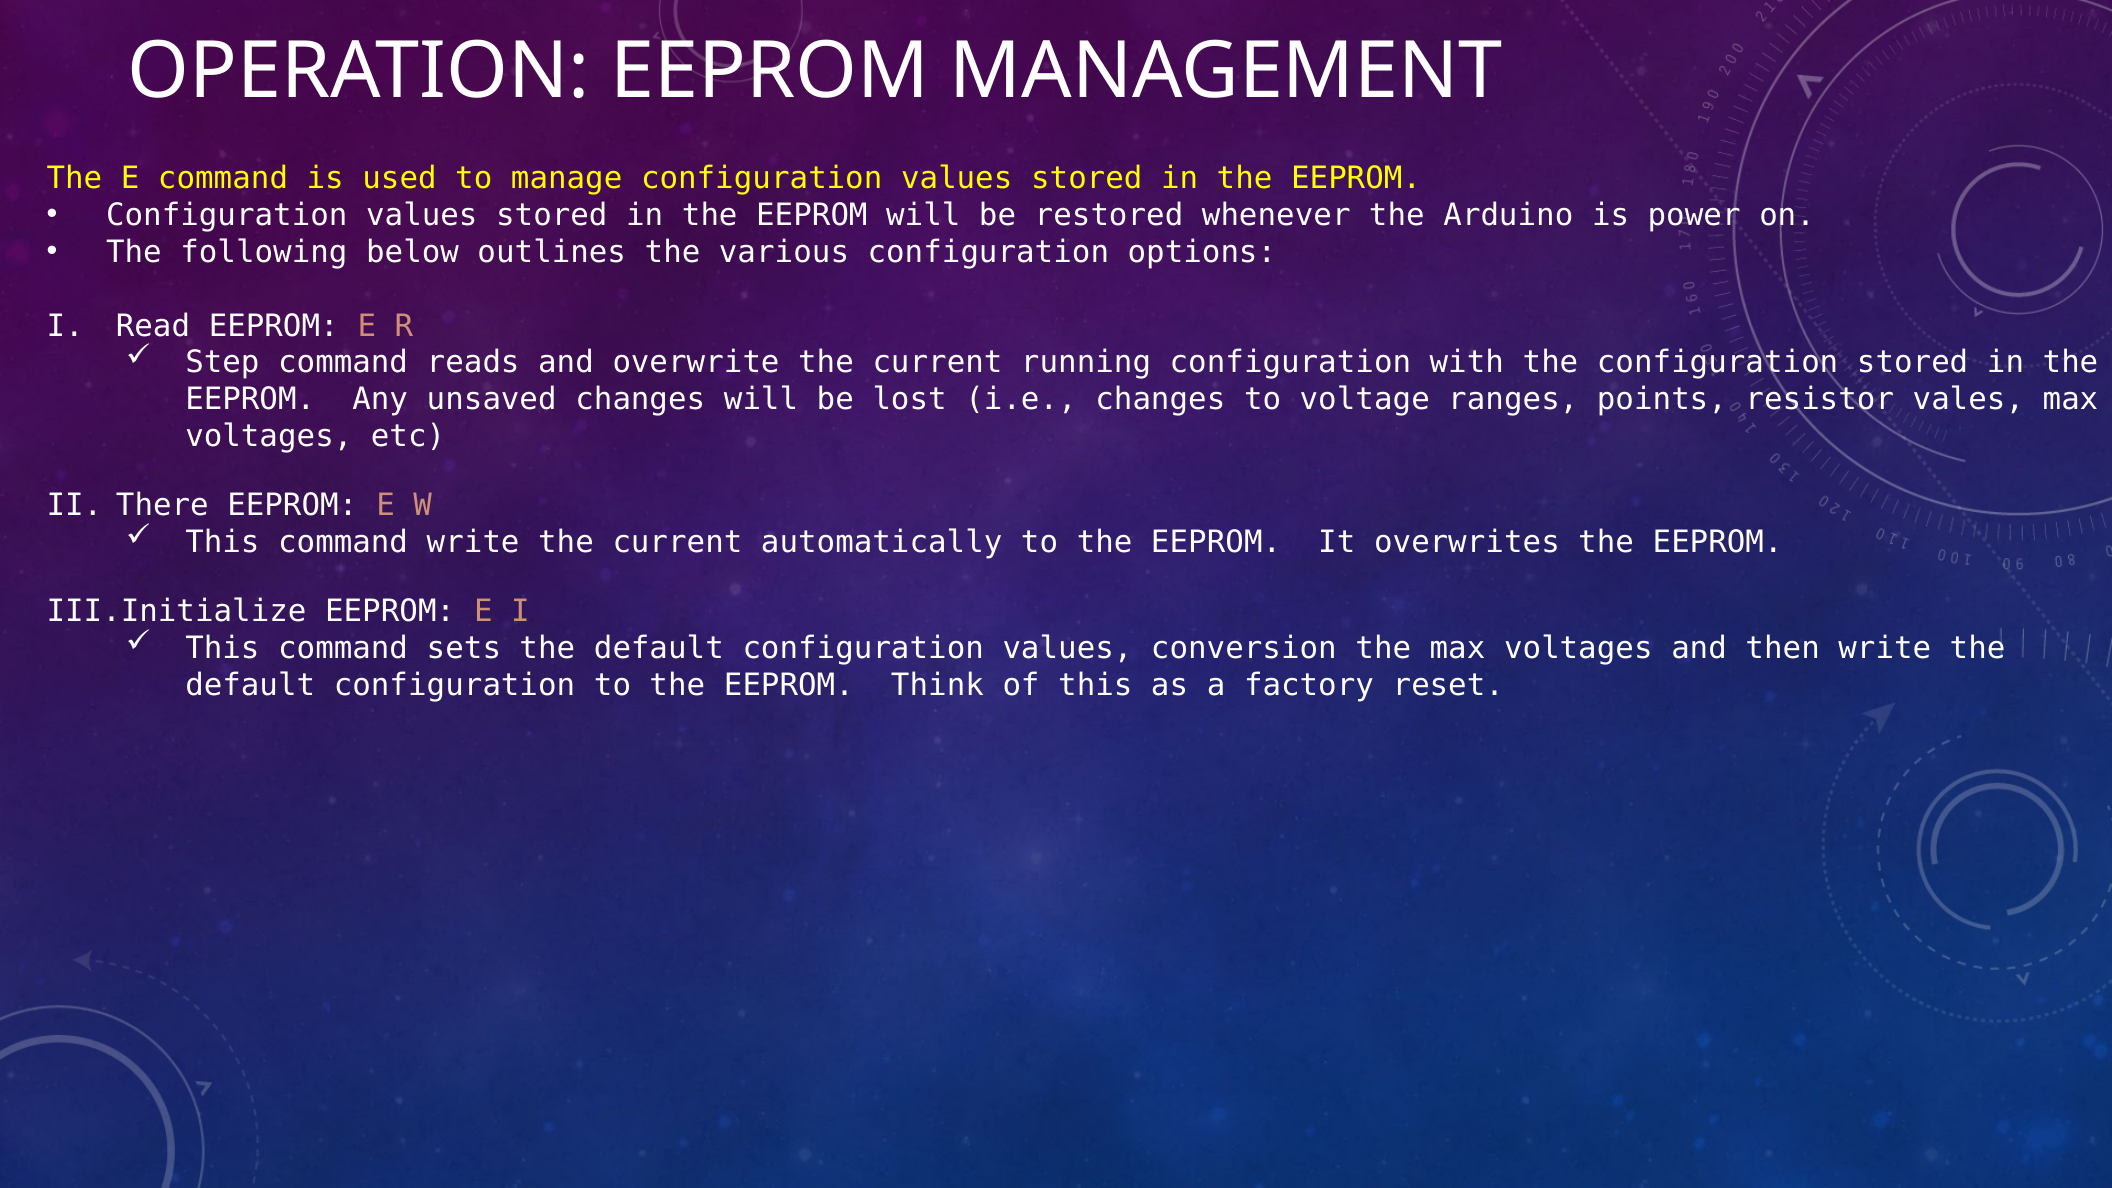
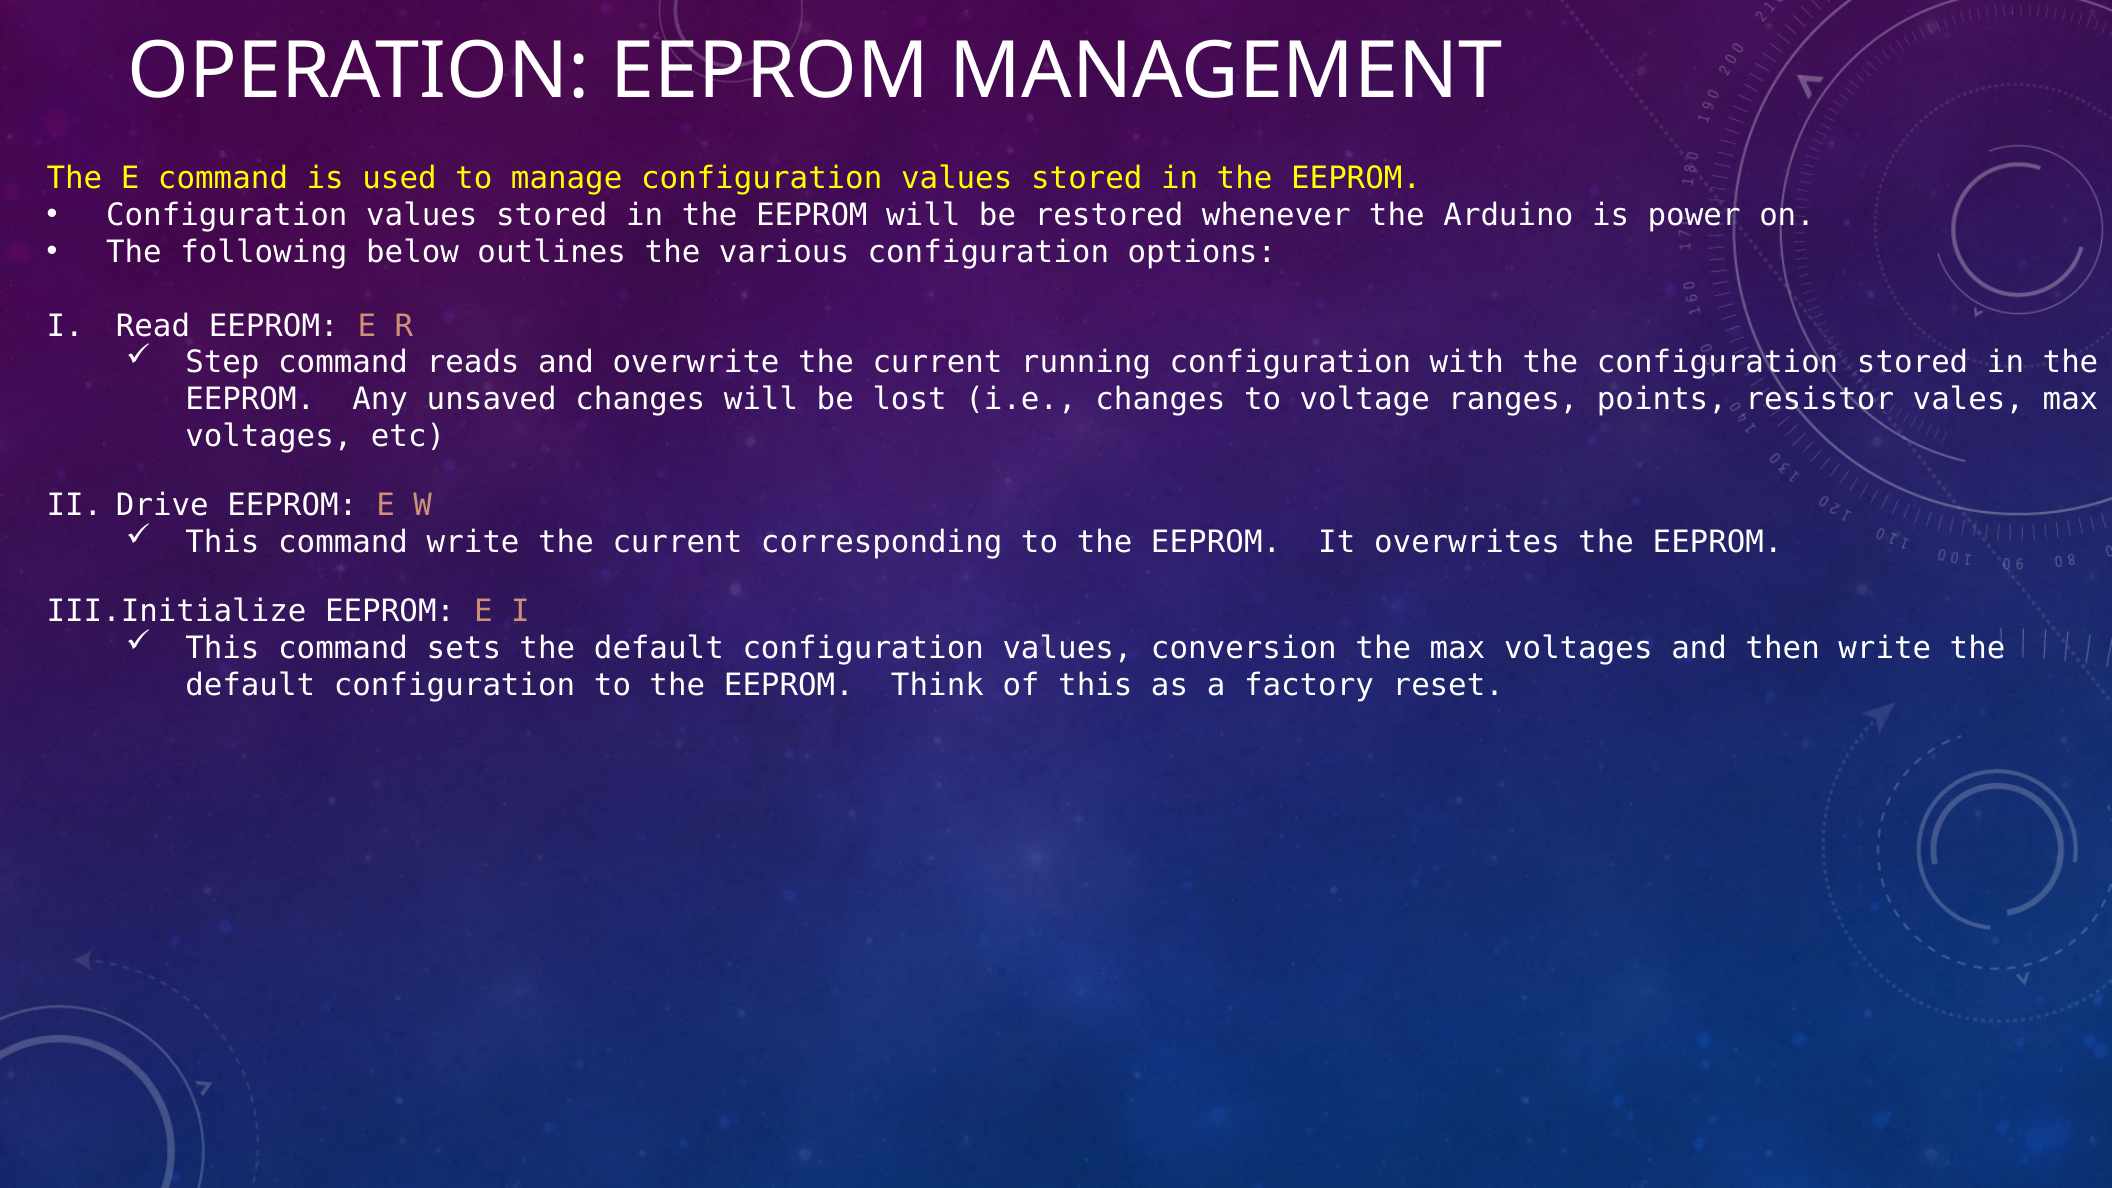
There: There -> Drive
automatically: automatically -> corresponding
